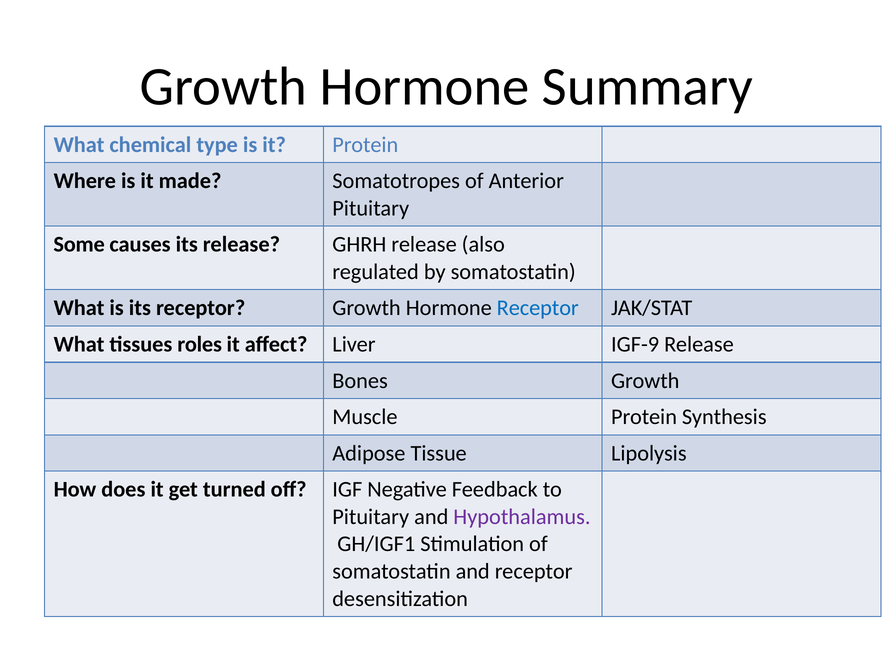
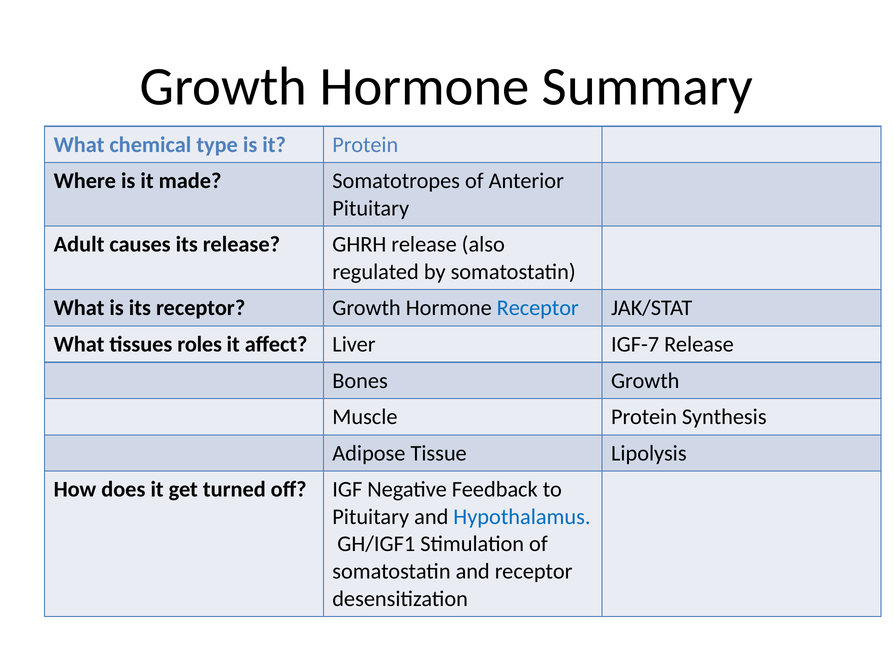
Some: Some -> Adult
IGF-9: IGF-9 -> IGF-7
Hypothalamus colour: purple -> blue
